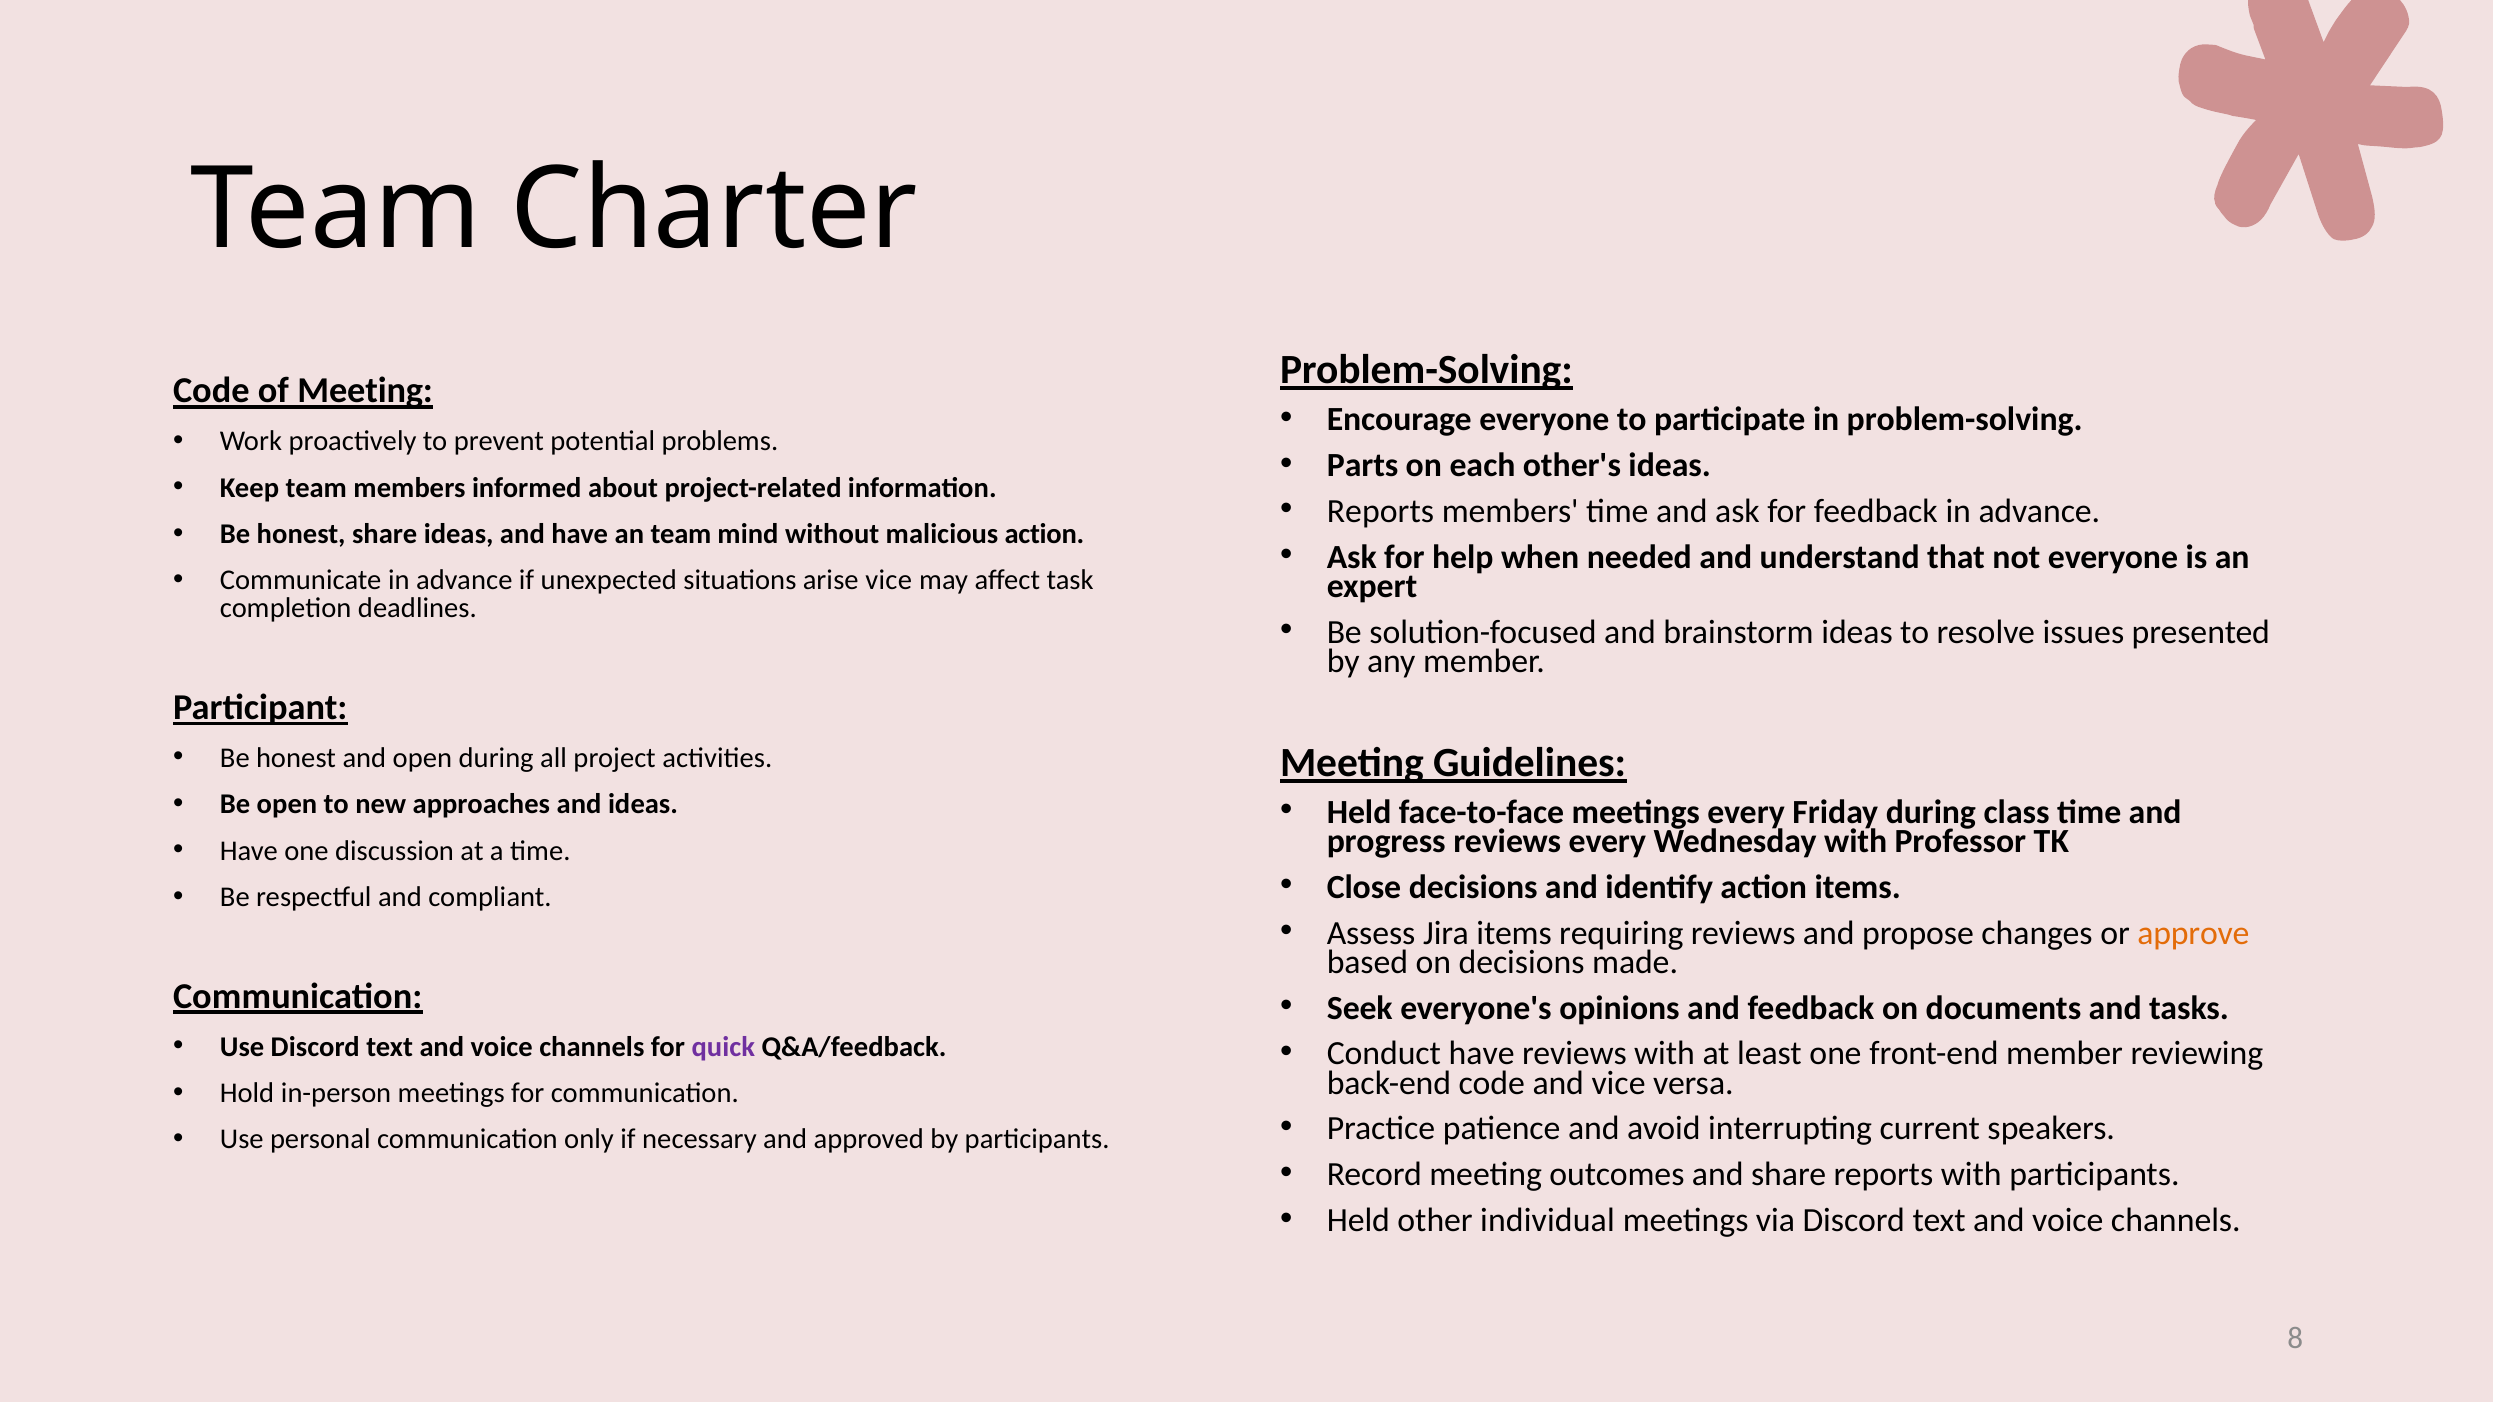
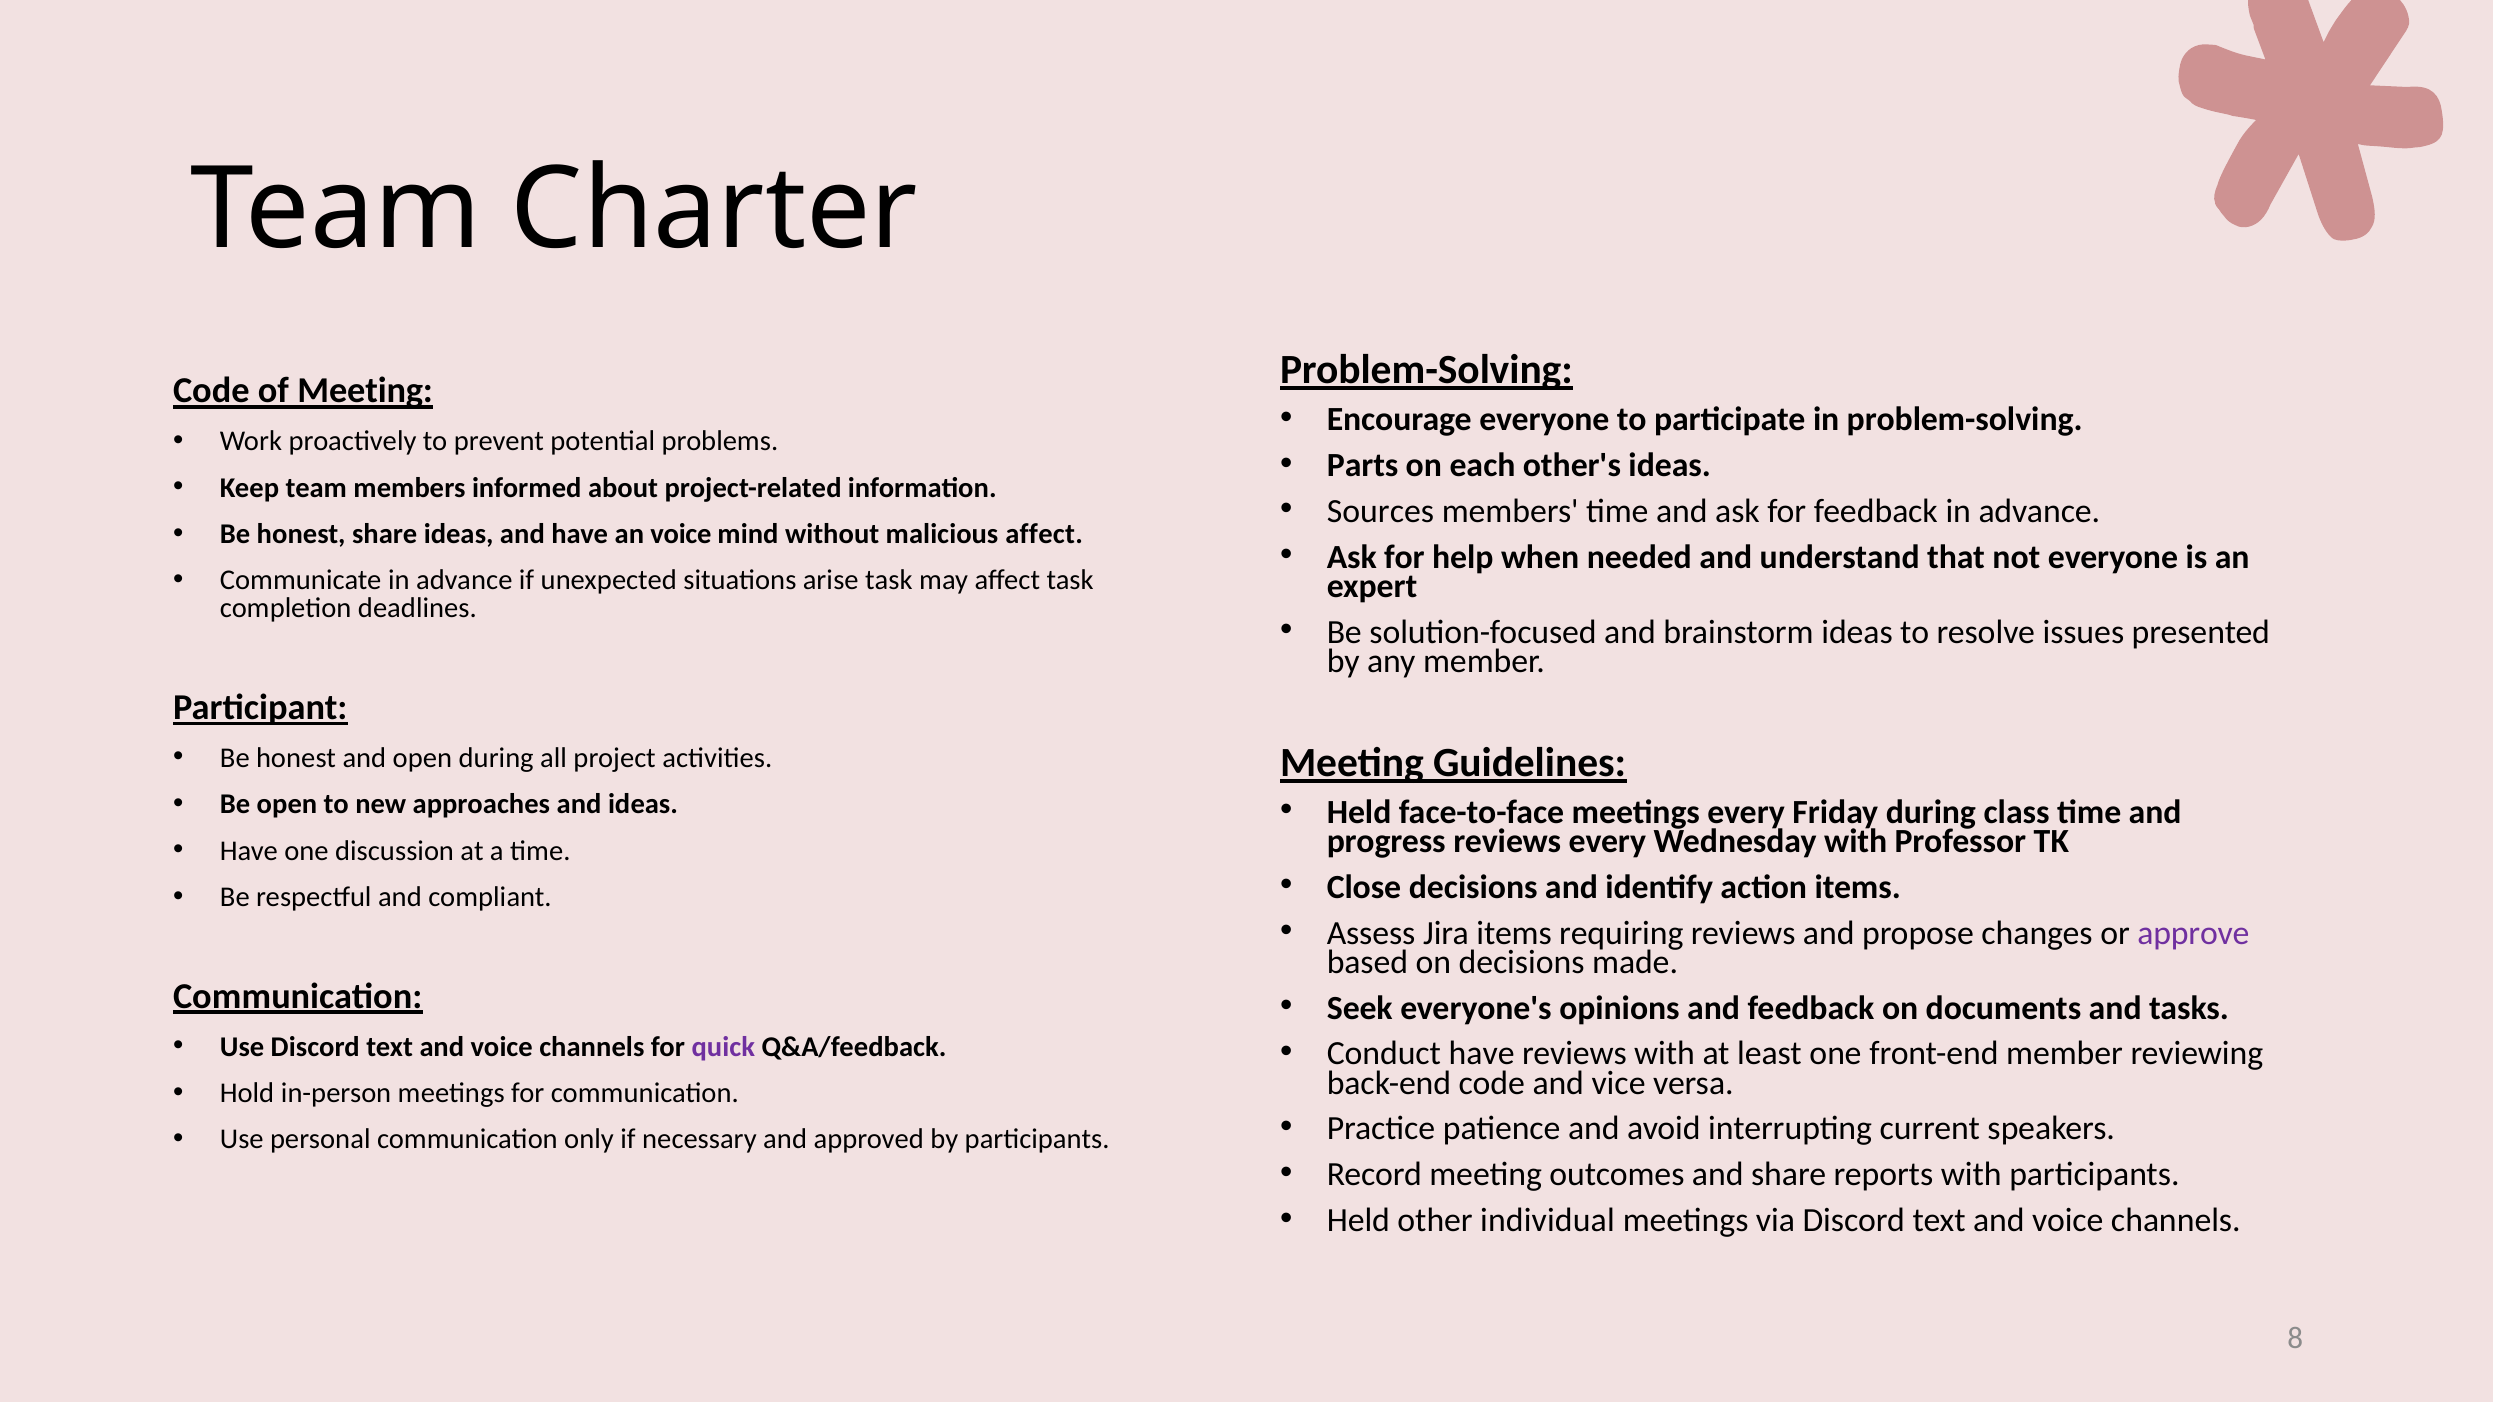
Reports at (1380, 511): Reports -> Sources
an team: team -> voice
malicious action: action -> affect
arise vice: vice -> task
approve colour: orange -> purple
